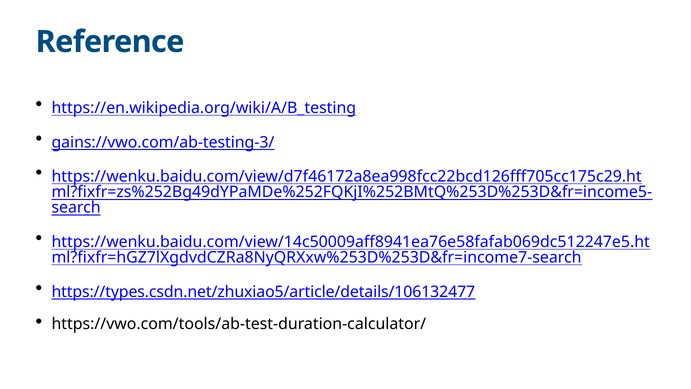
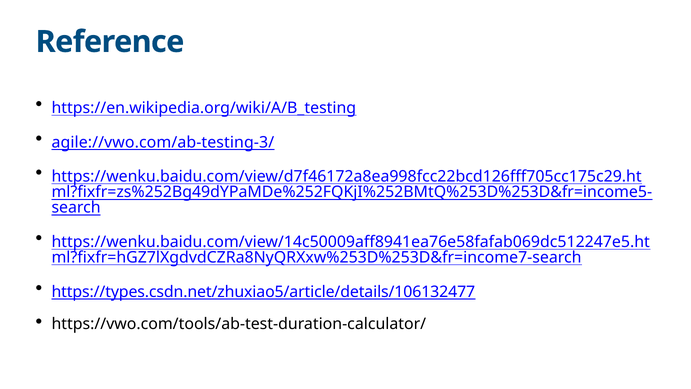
gains://vwo.com/ab-testing-3/: gains://vwo.com/ab-testing-3/ -> agile://vwo.com/ab-testing-3/
